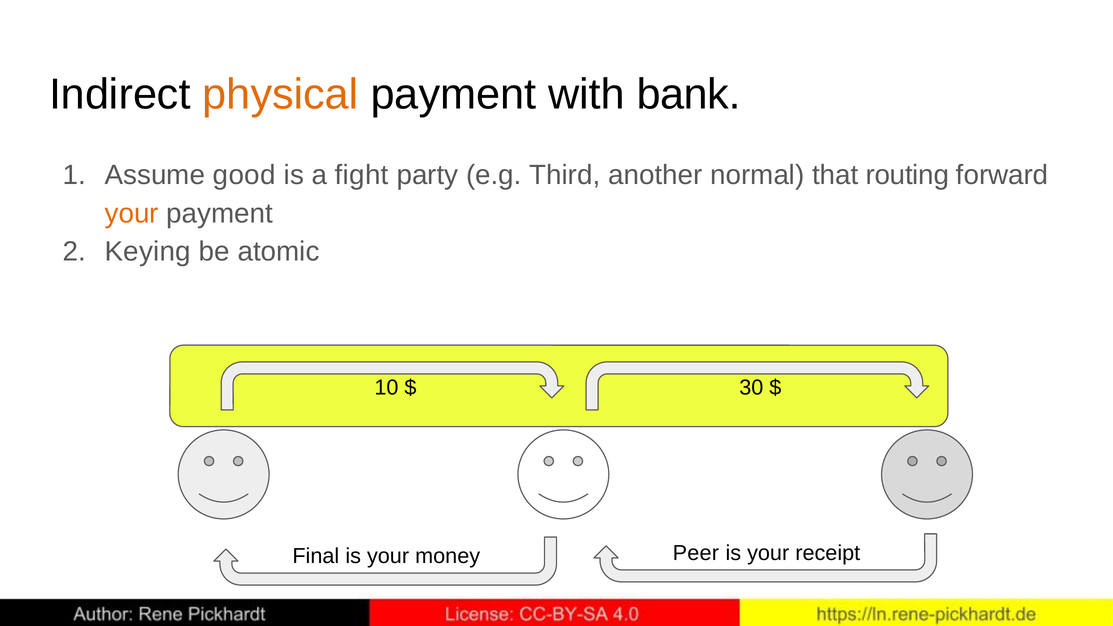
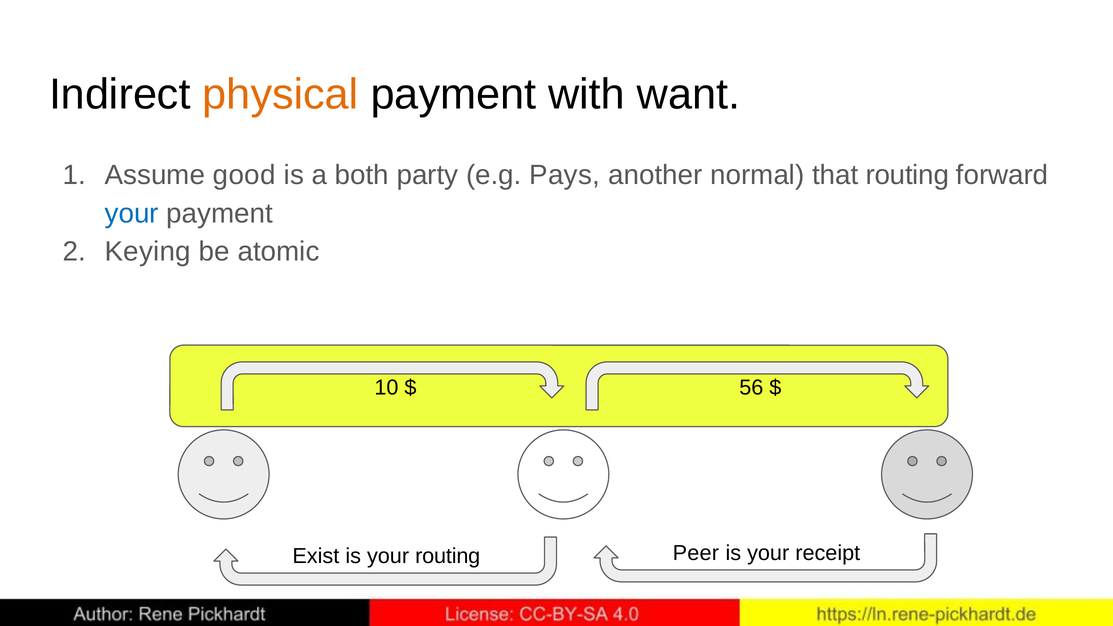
bank: bank -> want
fight: fight -> both
Third: Third -> Pays
your at (132, 213) colour: orange -> blue
30: 30 -> 56
Final: Final -> Exist
your money: money -> routing
